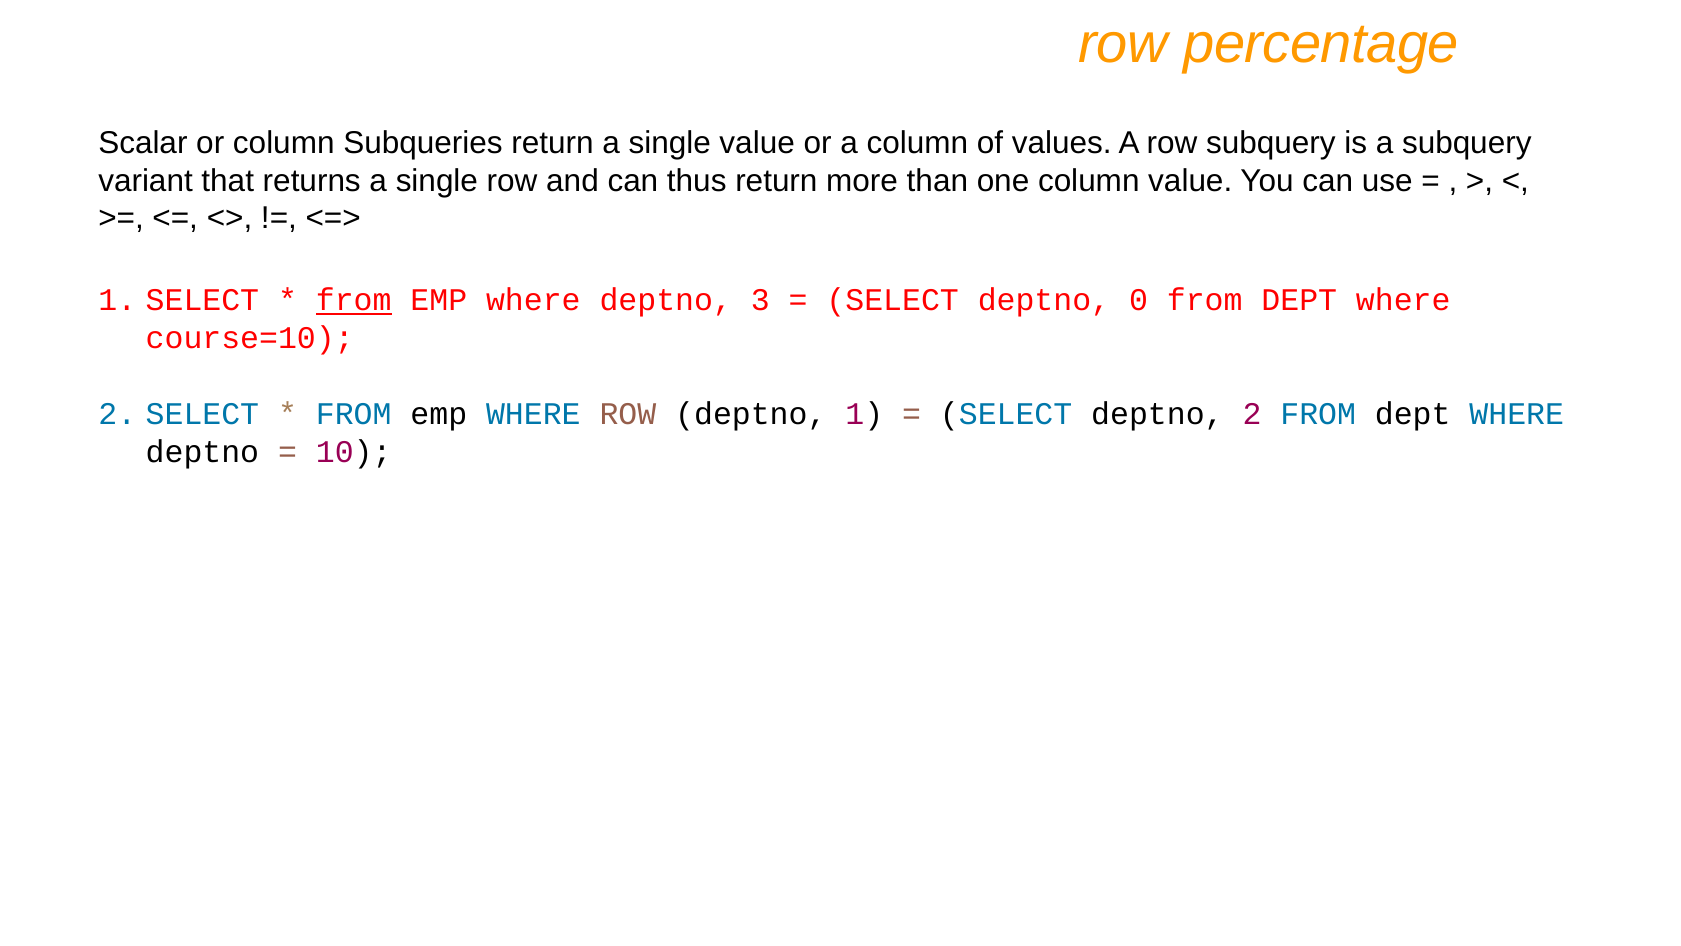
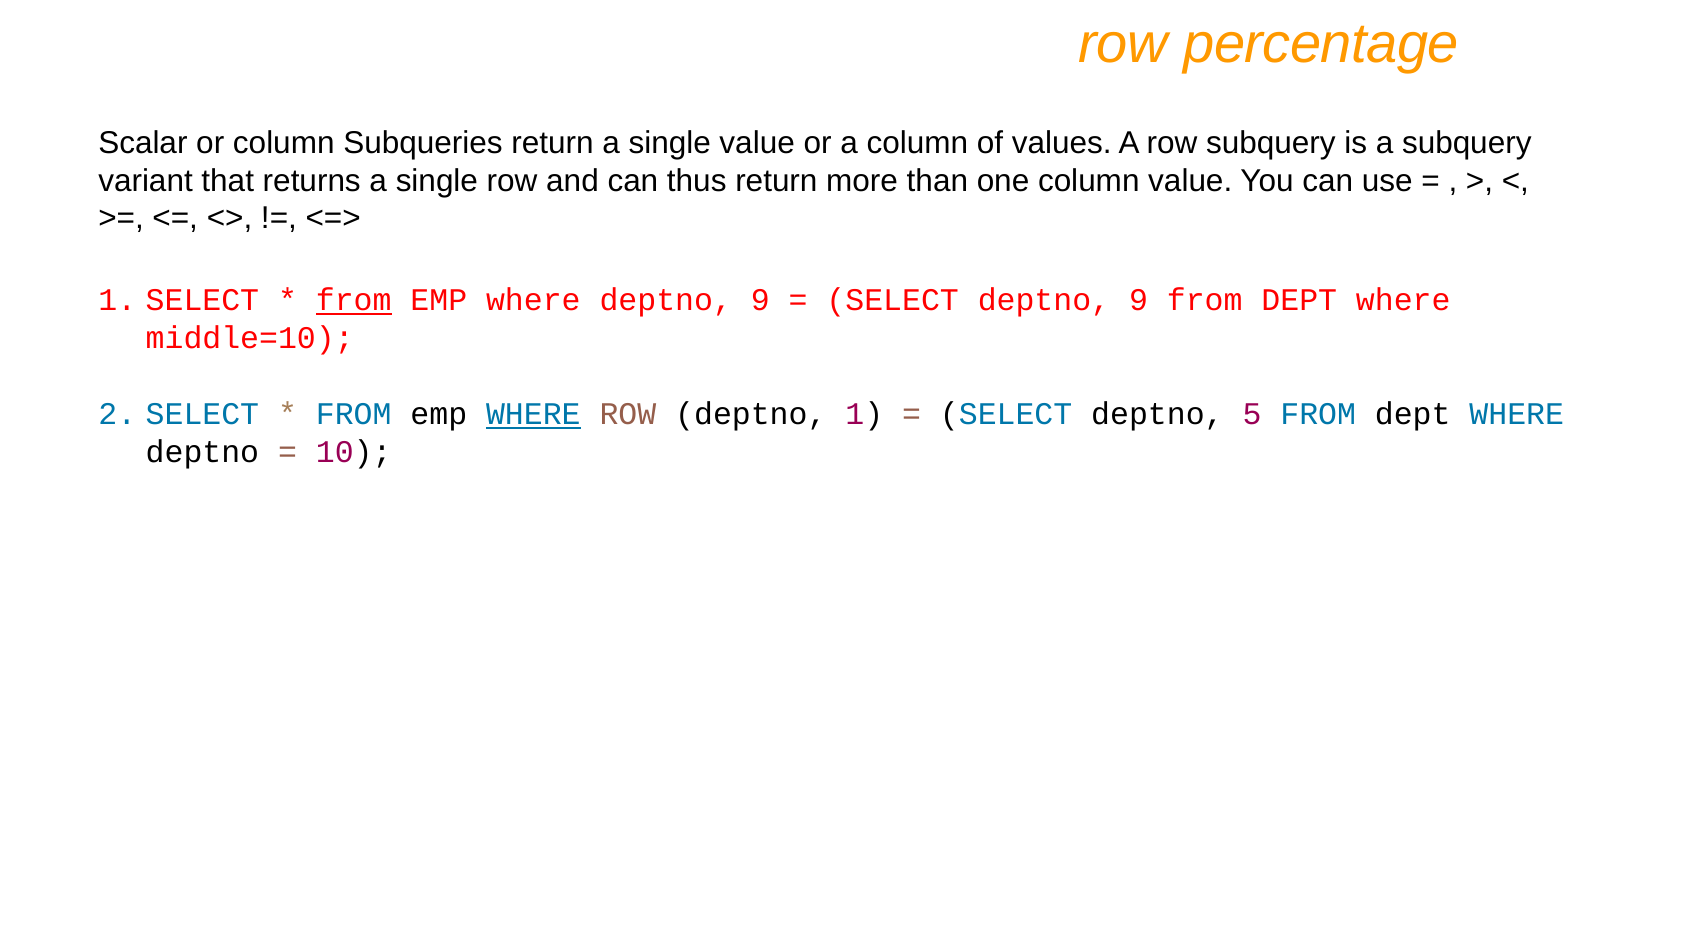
where deptno 3: 3 -> 9
SELECT deptno 0: 0 -> 9
course=10: course=10 -> middle=10
WHERE at (533, 414) underline: none -> present
deptno 2: 2 -> 5
